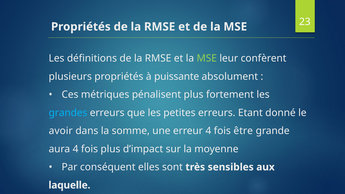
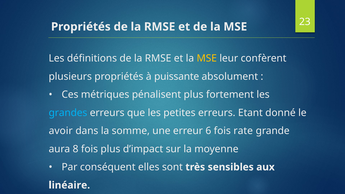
MSE at (207, 58) colour: light green -> yellow
erreur 4: 4 -> 6
être: être -> rate
aura 4: 4 -> 8
laquelle: laquelle -> linéaire
